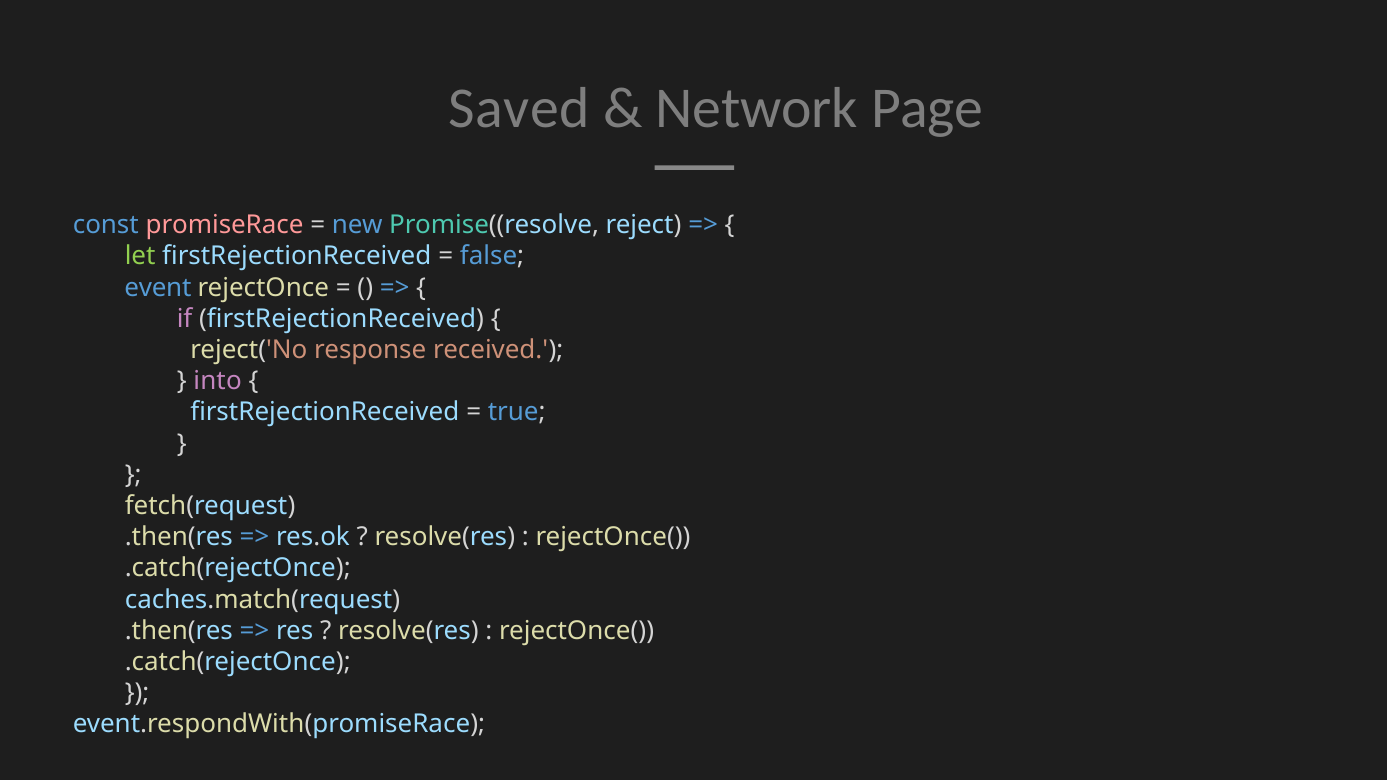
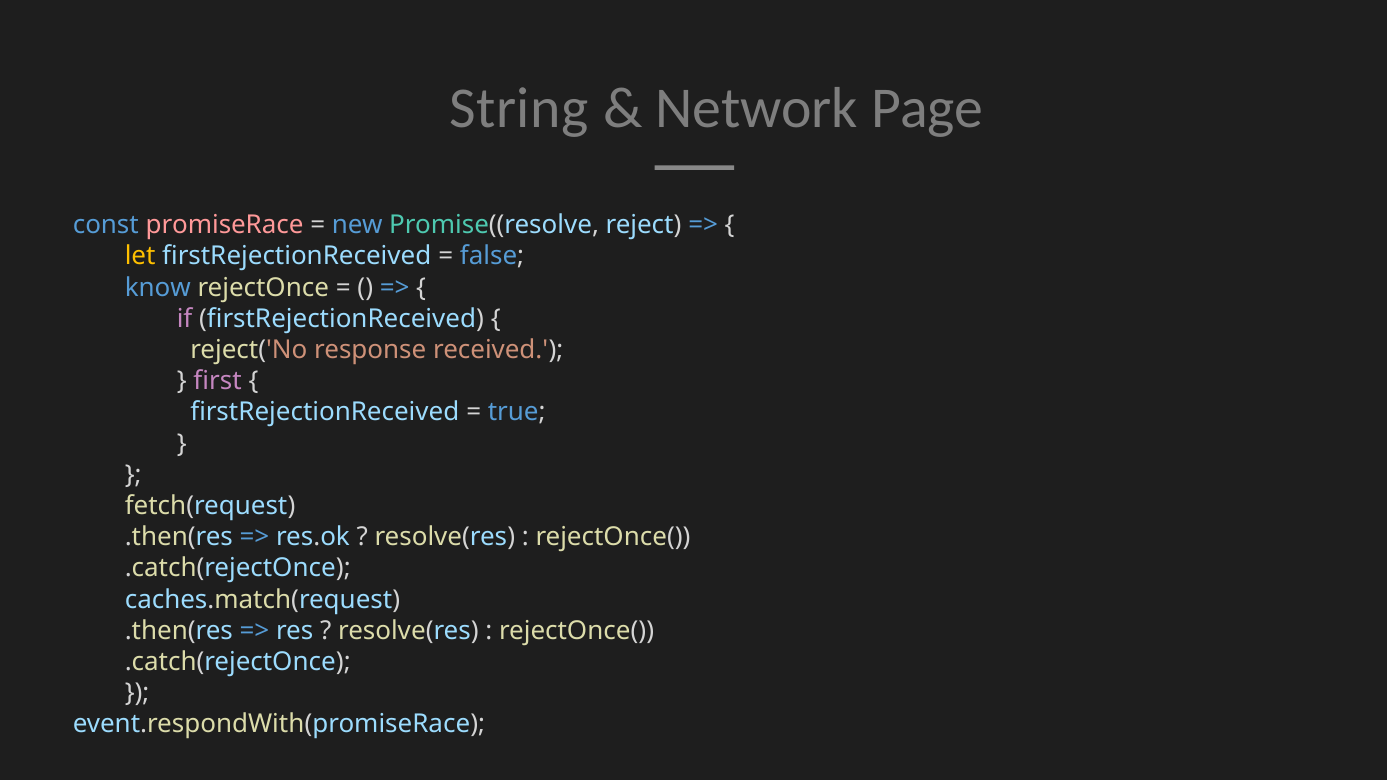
Saved: Saved -> String
let colour: light green -> yellow
event: event -> know
into: into -> first
